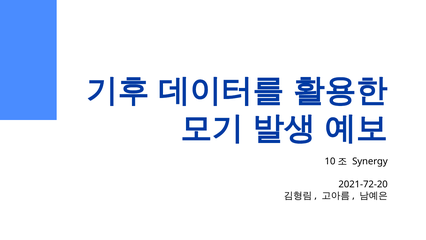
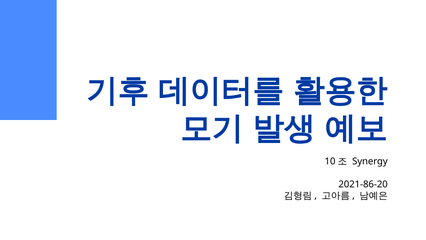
2021-72-20: 2021-72-20 -> 2021-86-20
